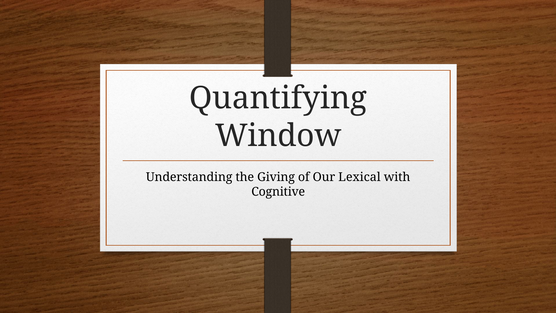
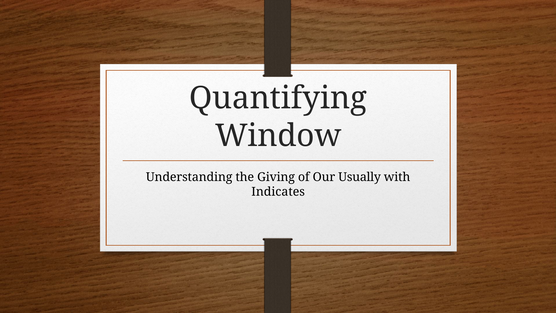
Lexical: Lexical -> Usually
Cognitive: Cognitive -> Indicates
